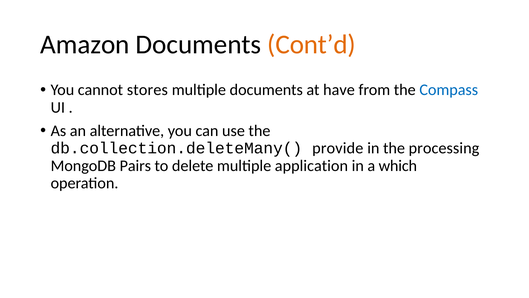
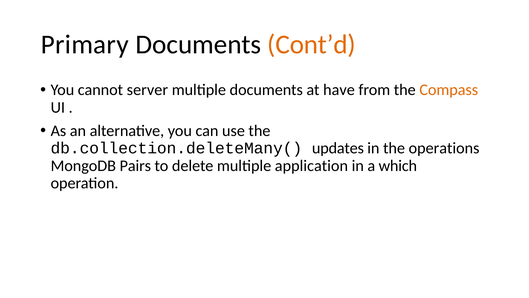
Amazon: Amazon -> Primary
stores: stores -> server
Compass colour: blue -> orange
provide: provide -> updates
processing: processing -> operations
